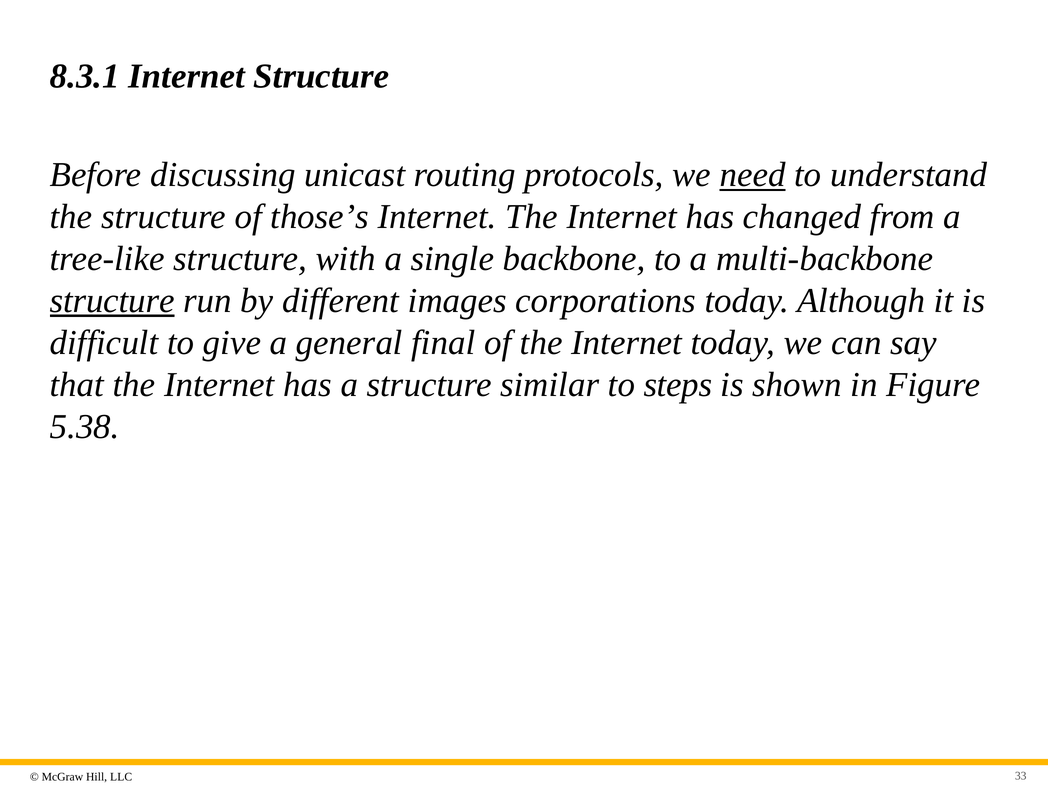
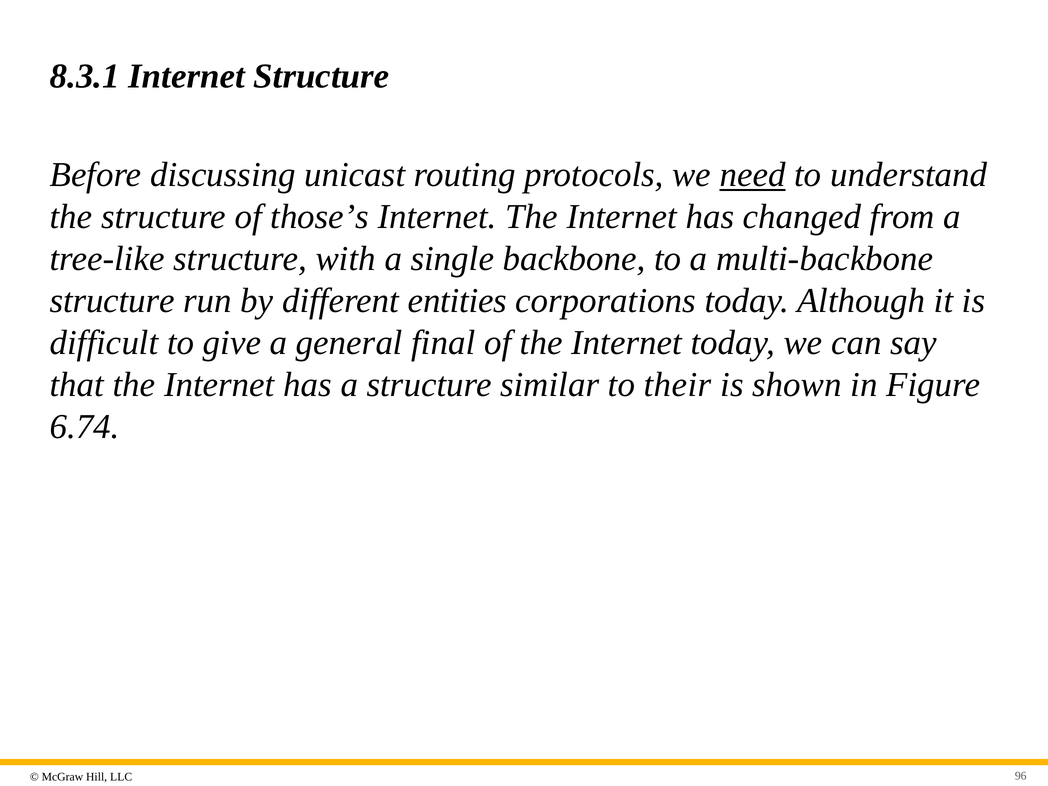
structure at (112, 301) underline: present -> none
images: images -> entities
steps: steps -> their
5.38: 5.38 -> 6.74
33: 33 -> 96
